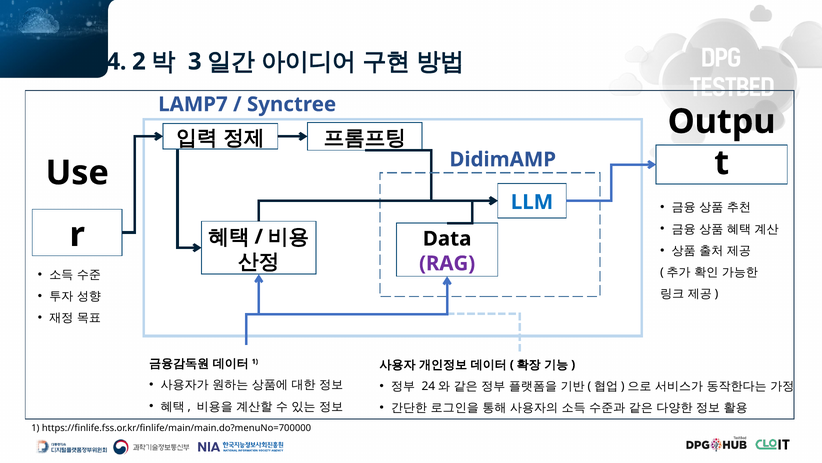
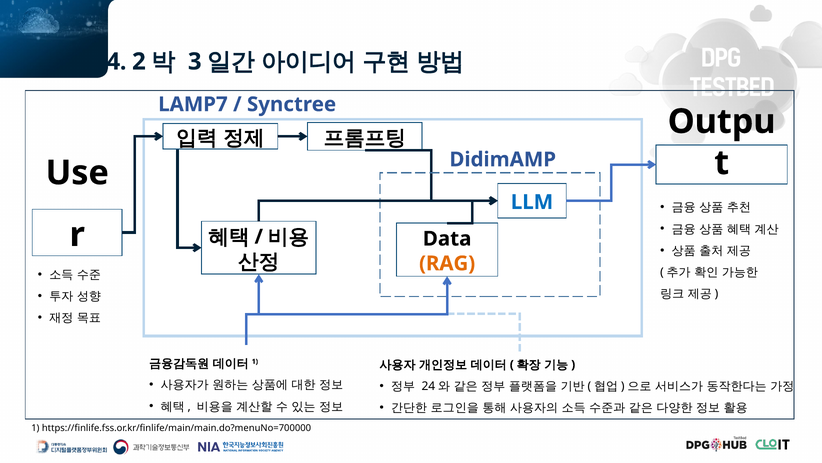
RAG colour: purple -> orange
